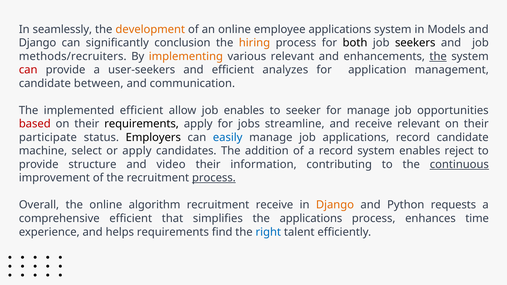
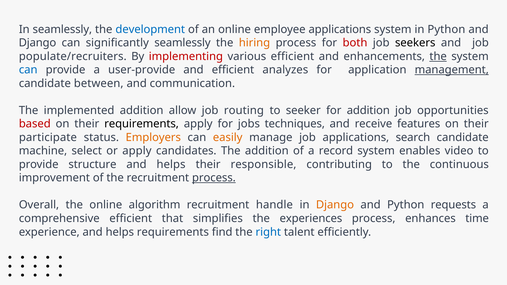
development colour: orange -> blue
in Models: Models -> Python
significantly conclusion: conclusion -> seamlessly
both colour: black -> red
methods/recruiters: methods/recruiters -> populate/recruiters
implementing colour: orange -> red
various relevant: relevant -> efficient
can at (28, 70) colour: red -> blue
user-seekers: user-seekers -> user-provide
management underline: none -> present
implemented efficient: efficient -> addition
job enables: enables -> routing
for manage: manage -> addition
streamline: streamline -> techniques
receive relevant: relevant -> features
Employers colour: black -> orange
easily colour: blue -> orange
applications record: record -> search
reject: reject -> video
video at (171, 165): video -> helps
information: information -> responsible
continuous underline: present -> none
recruitment receive: receive -> handle
the applications: applications -> experiences
